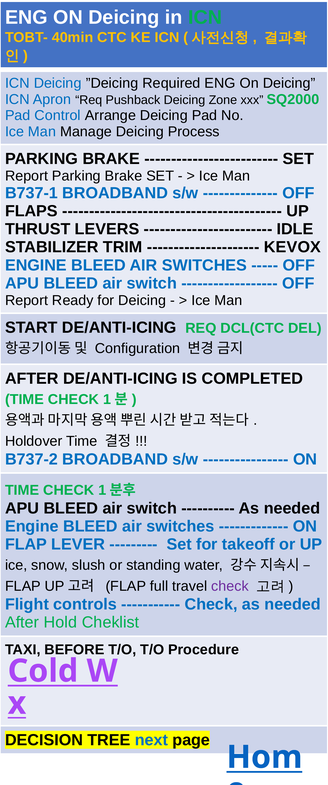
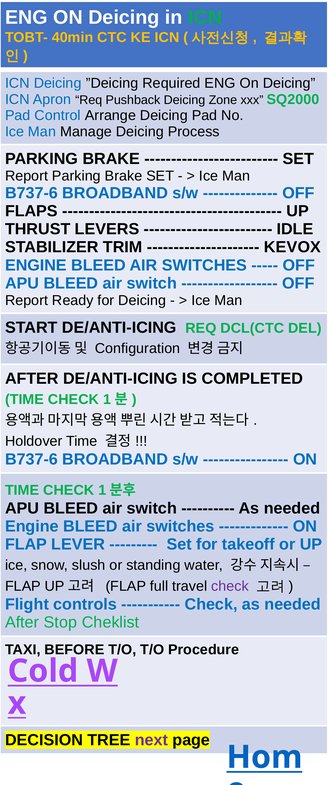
B737-1 at (31, 193): B737-1 -> B737-6
B737-2 at (31, 459): B737-2 -> B737-6
Hold: Hold -> Stop
next colour: blue -> purple
